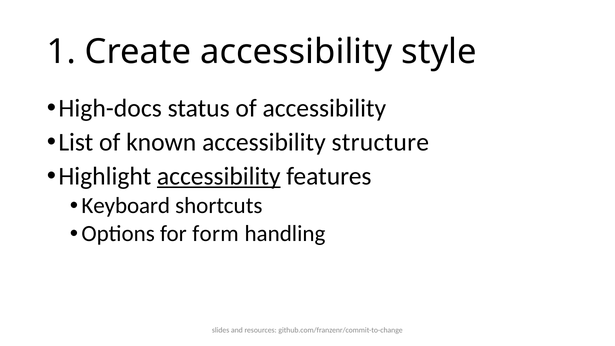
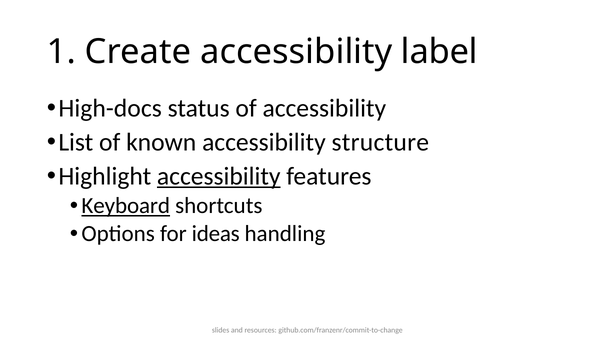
style: style -> label
Keyboard underline: none -> present
form: form -> ideas
